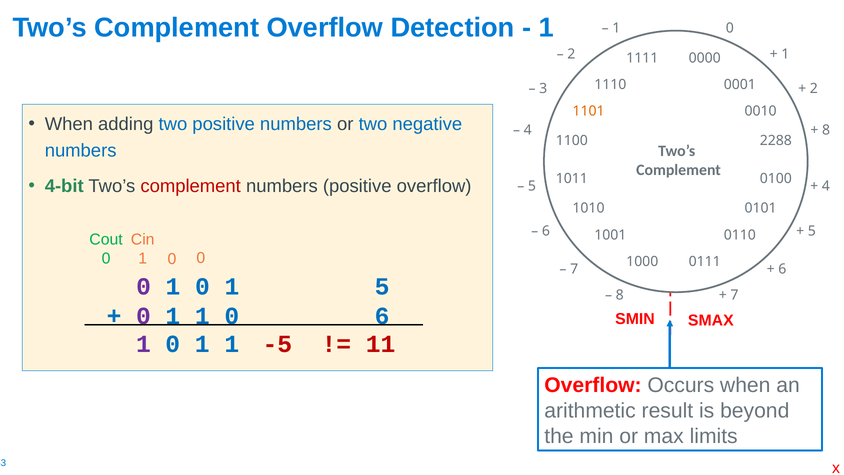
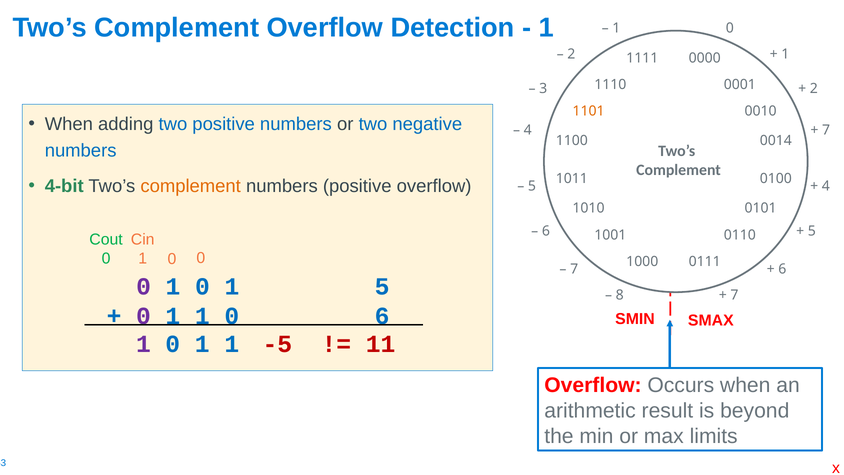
8 at (826, 130): 8 -> 7
2288: 2288 -> 0014
complement at (191, 186) colour: red -> orange
